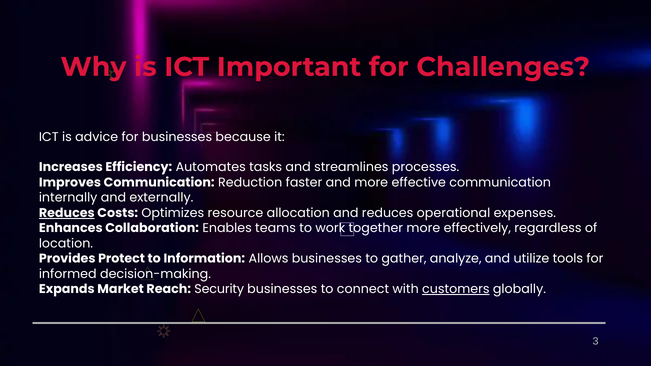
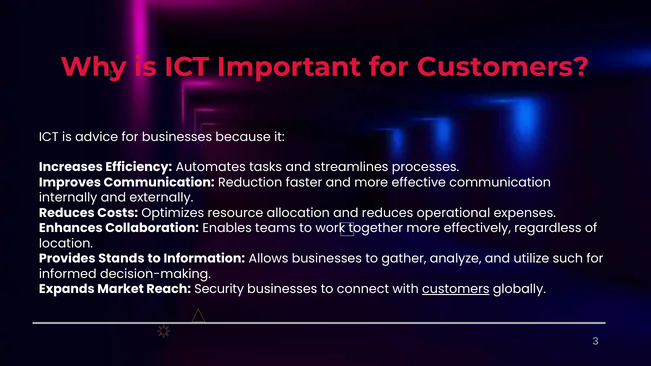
for Challenges: Challenges -> Customers
Reduces at (67, 213) underline: present -> none
Protect: Protect -> Stands
tools: tools -> such
